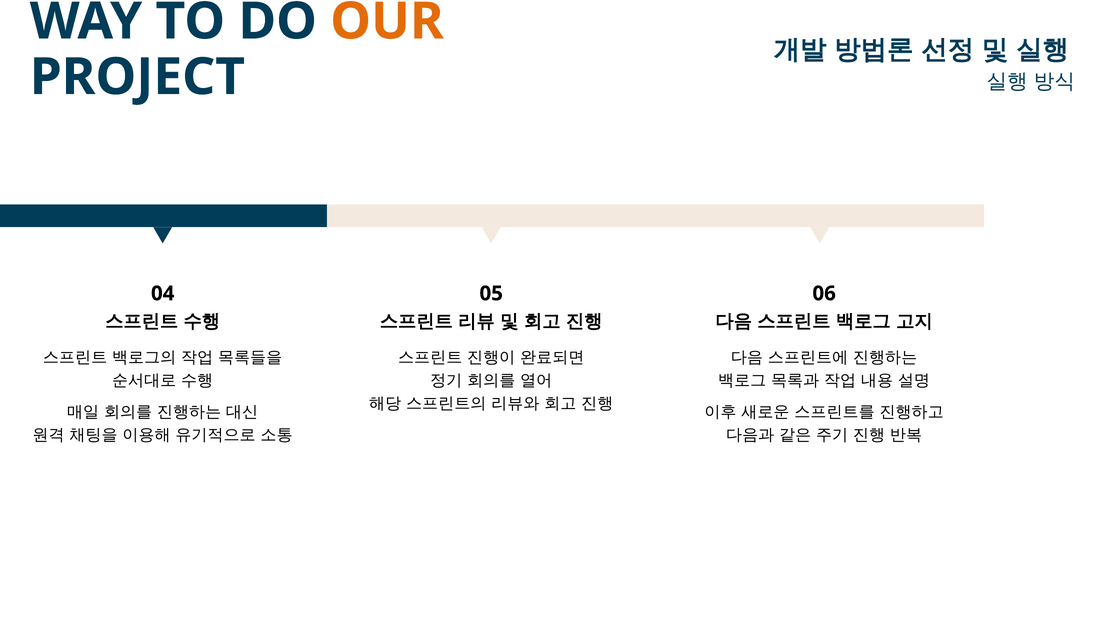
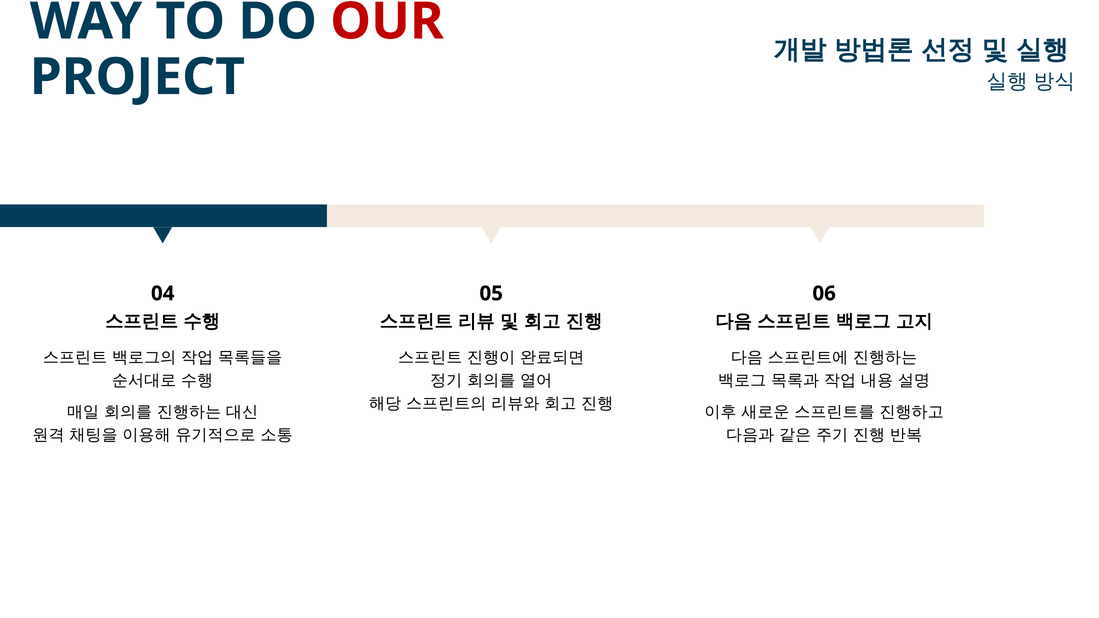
OUR colour: orange -> red
